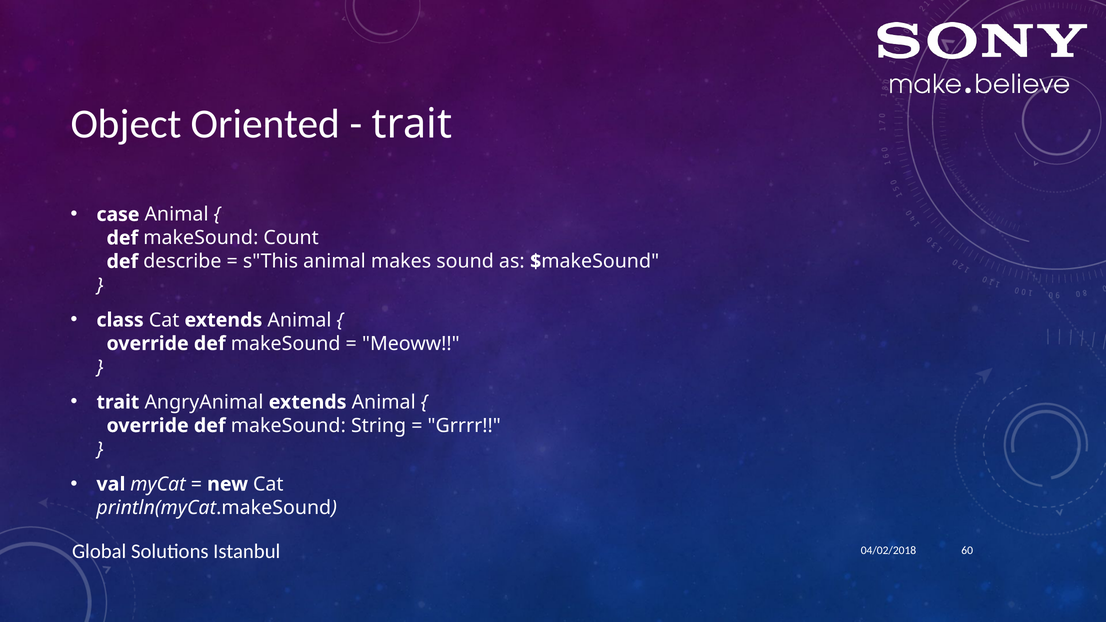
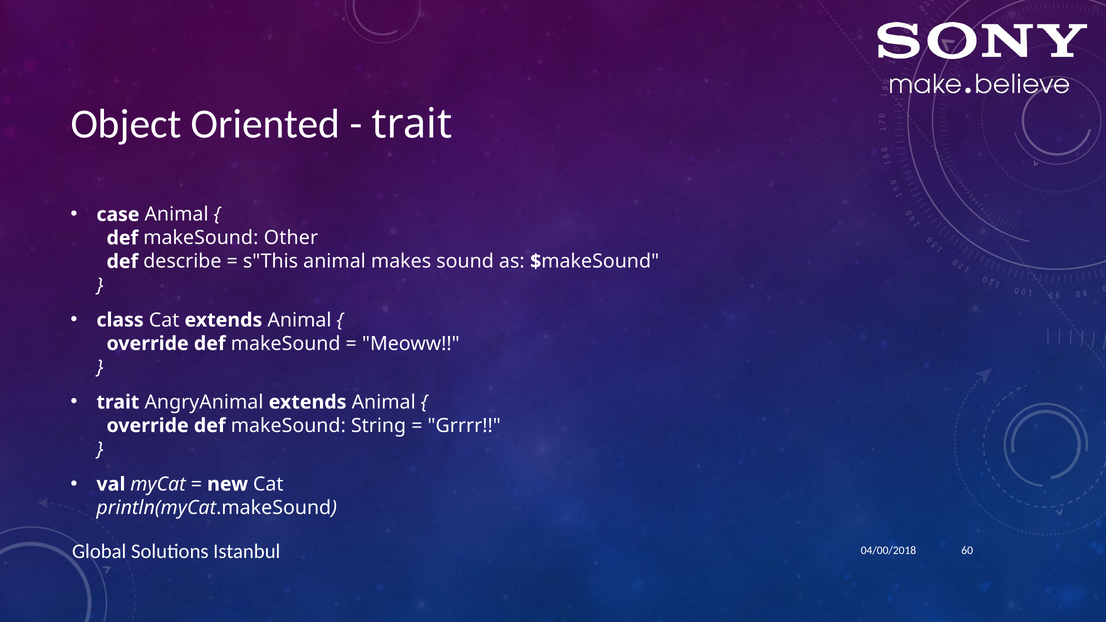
Count: Count -> Other
04/02/2018: 04/02/2018 -> 04/00/2018
